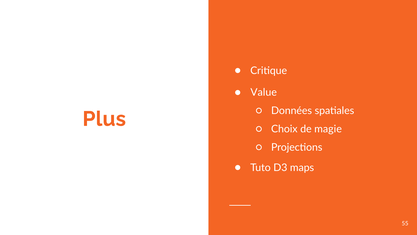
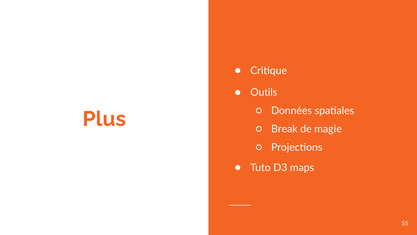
Value: Value -> Outils
Choix: Choix -> Break
